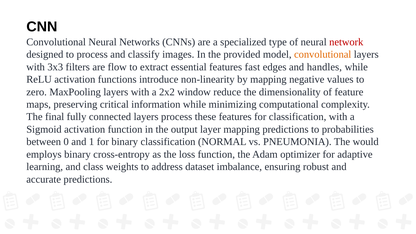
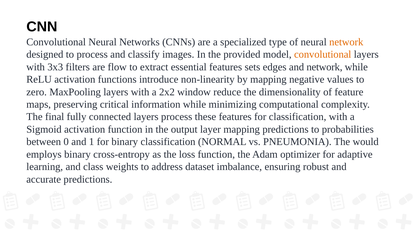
network at (346, 42) colour: red -> orange
fast: fast -> sets
and handles: handles -> network
